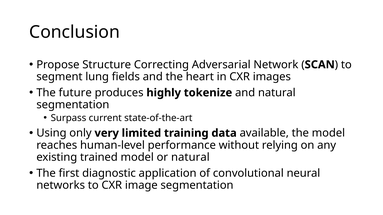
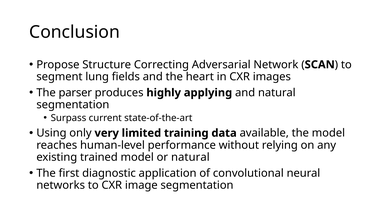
future: future -> parser
tokenize: tokenize -> applying
